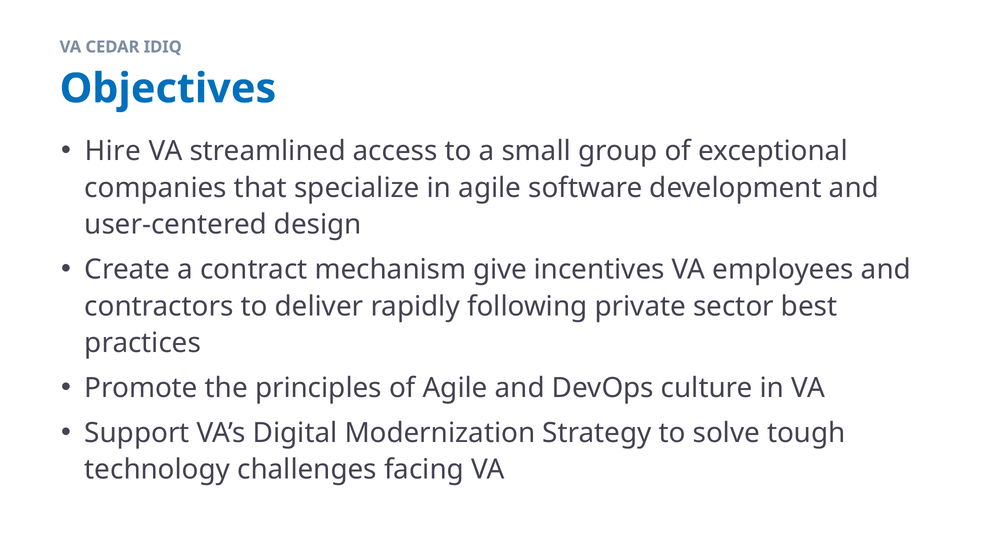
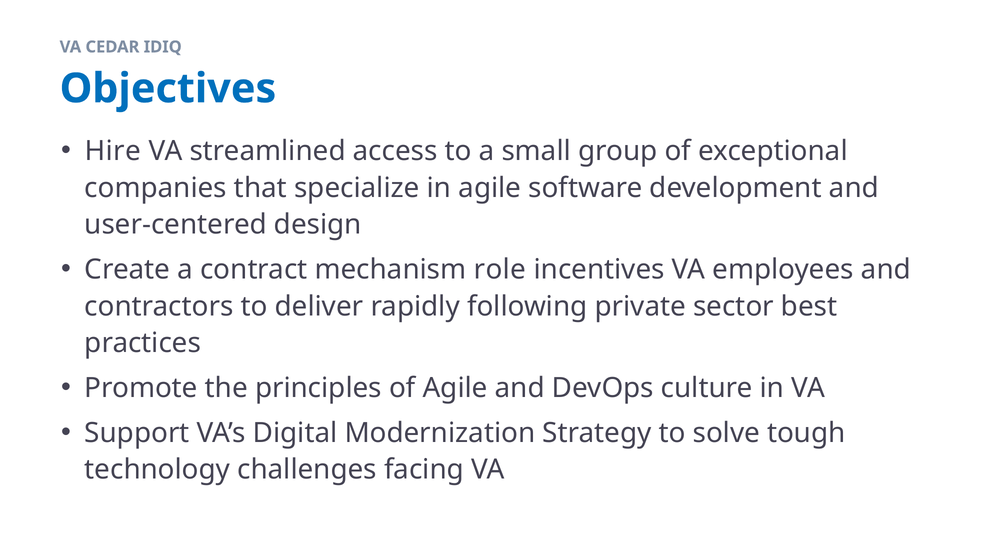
give: give -> role
